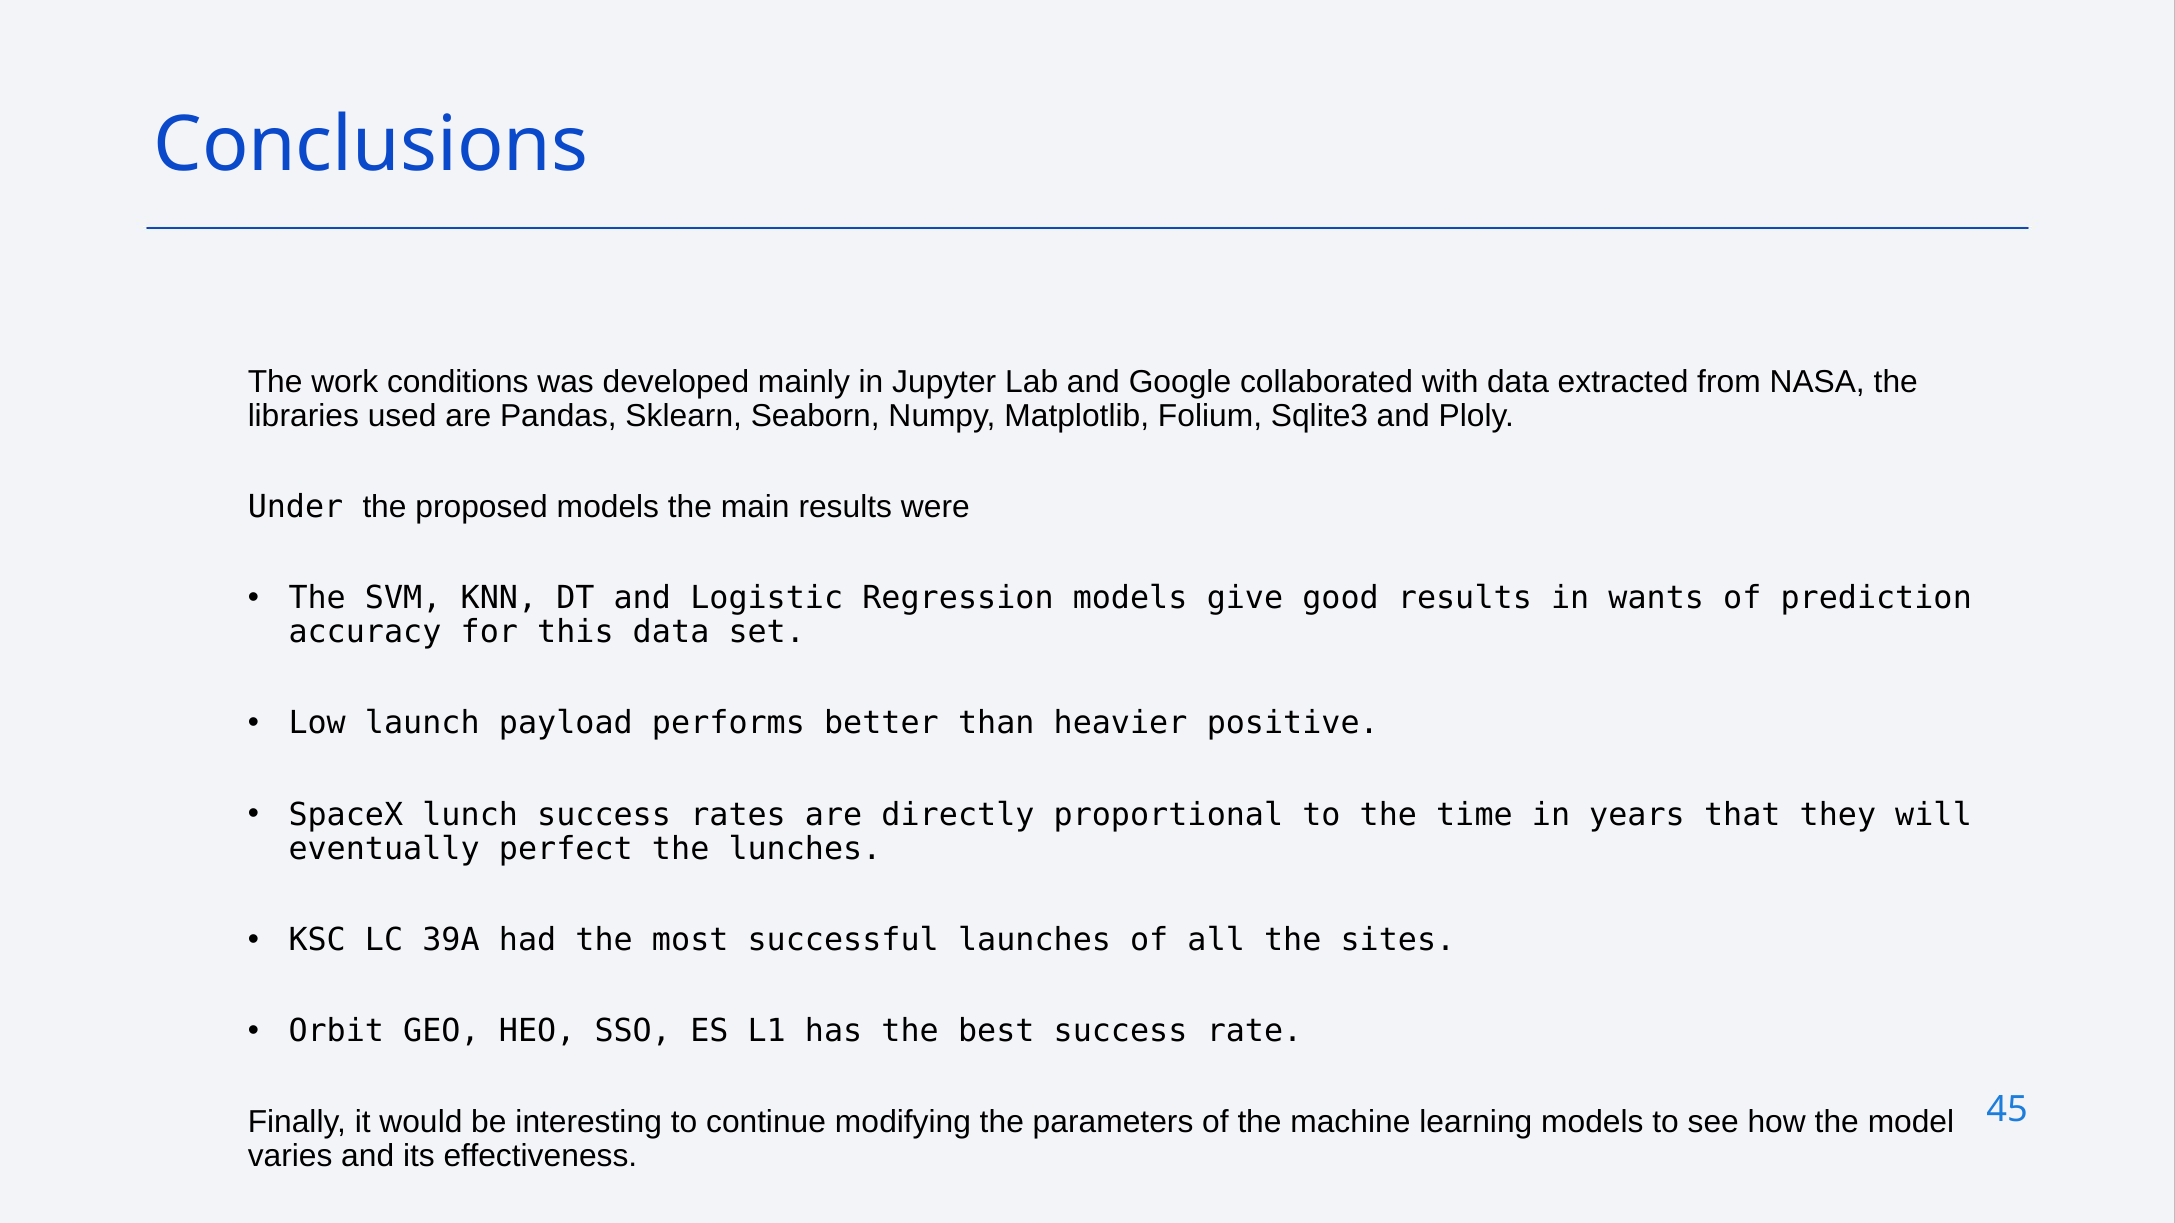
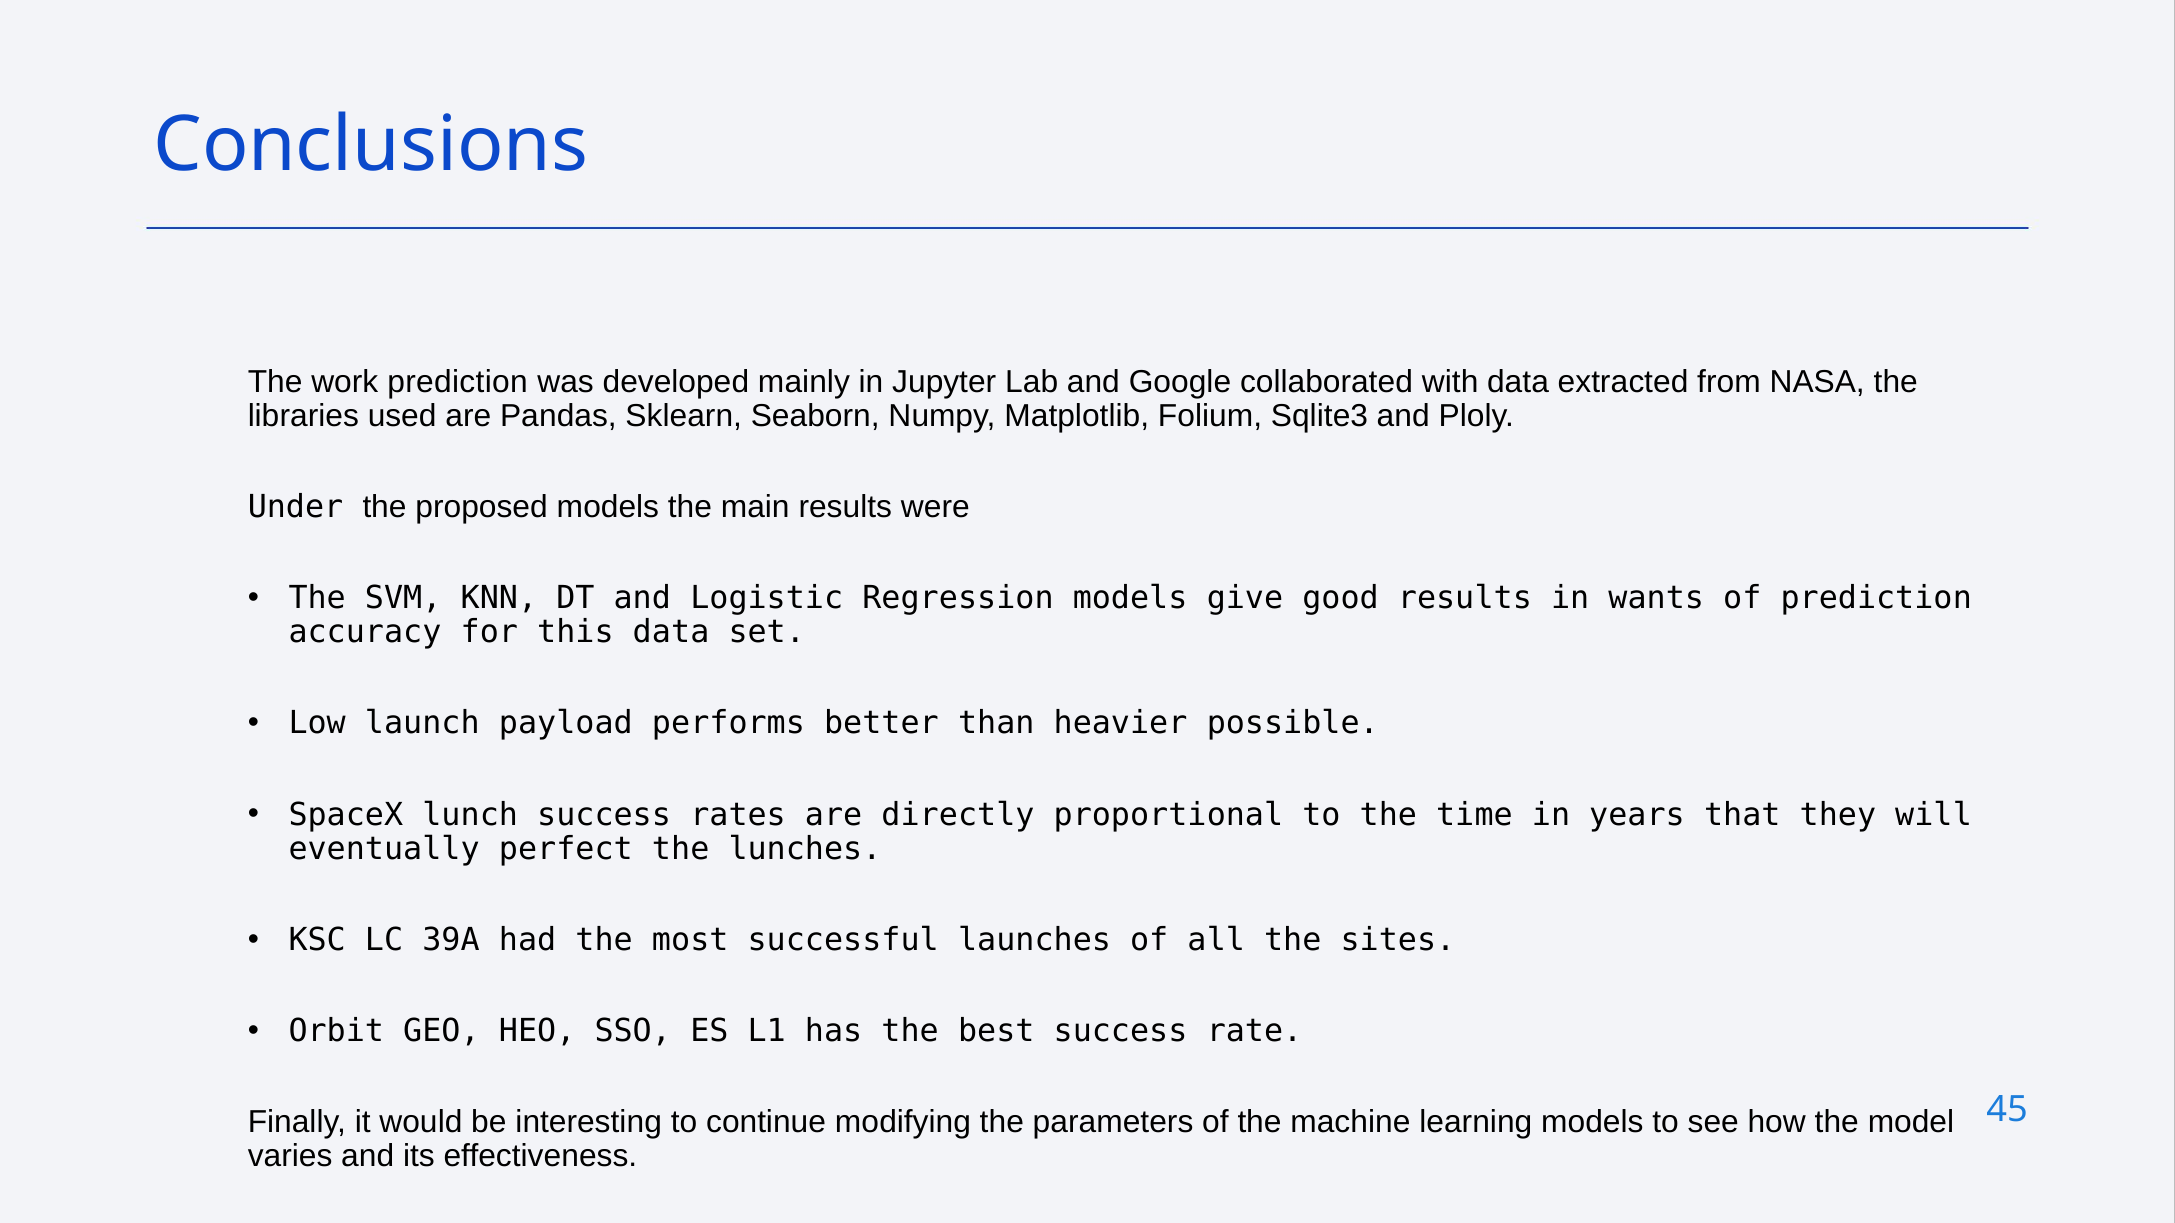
work conditions: conditions -> prediction
positive: positive -> possible
